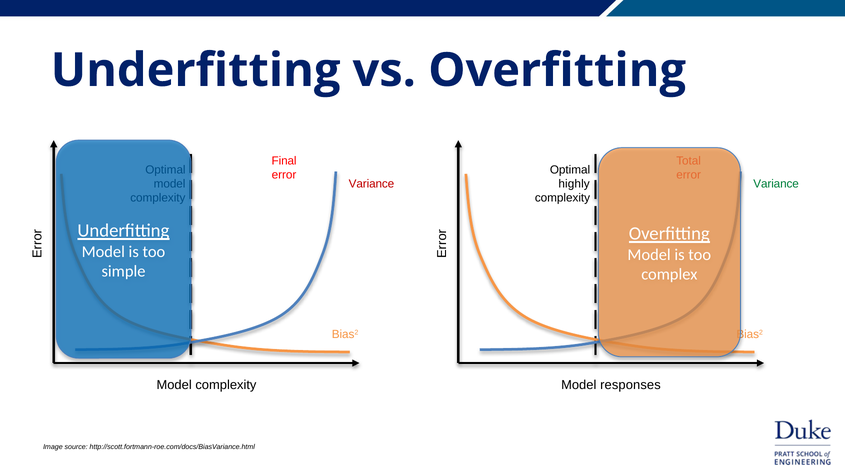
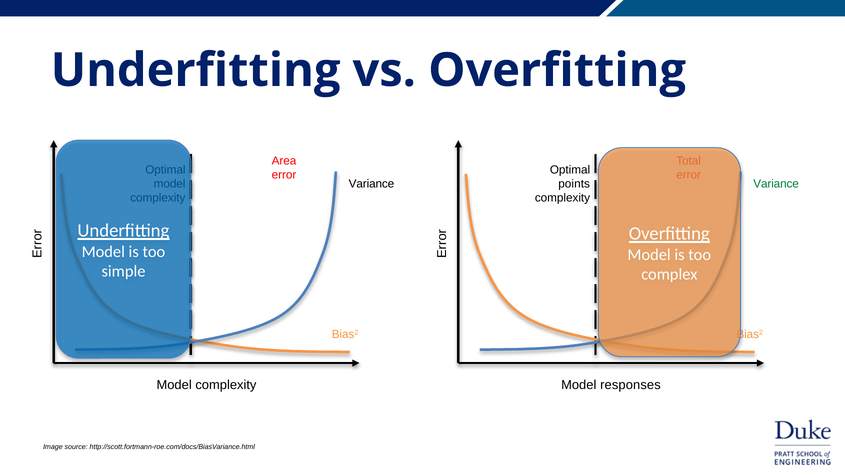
Final: Final -> Area
highly: highly -> points
Variance at (372, 184) colour: red -> black
